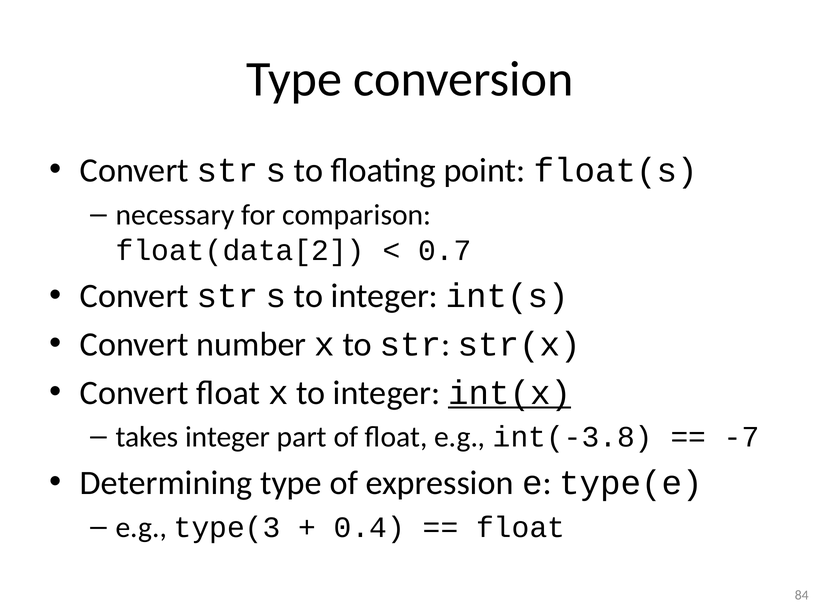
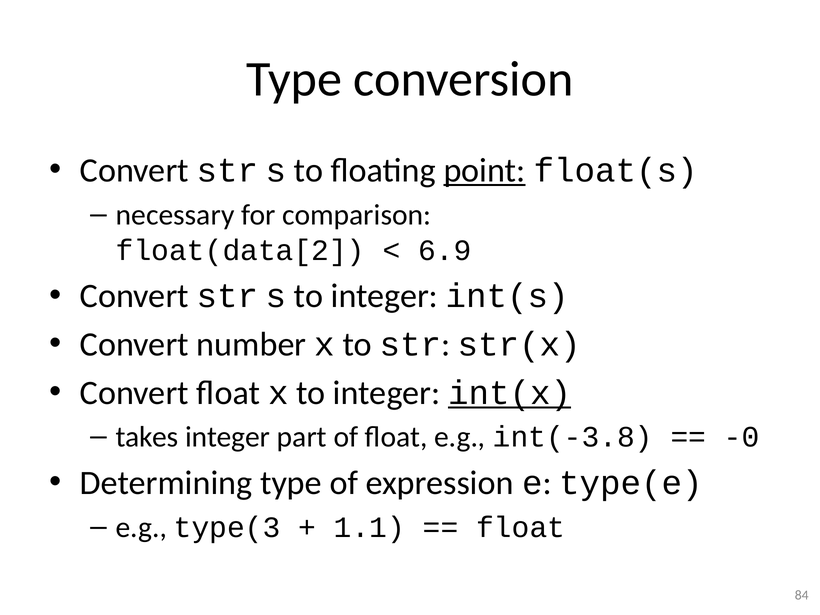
point underline: none -> present
0.7: 0.7 -> 6.9
-7: -7 -> -0
0.4: 0.4 -> 1.1
